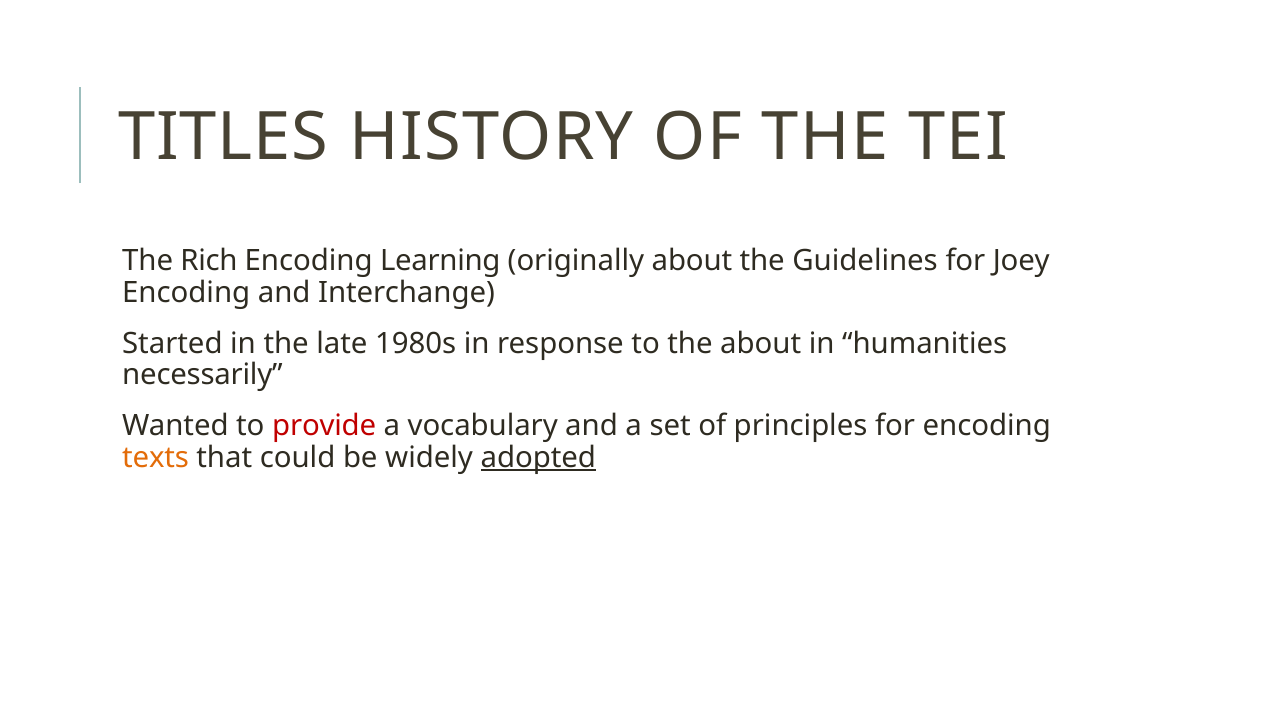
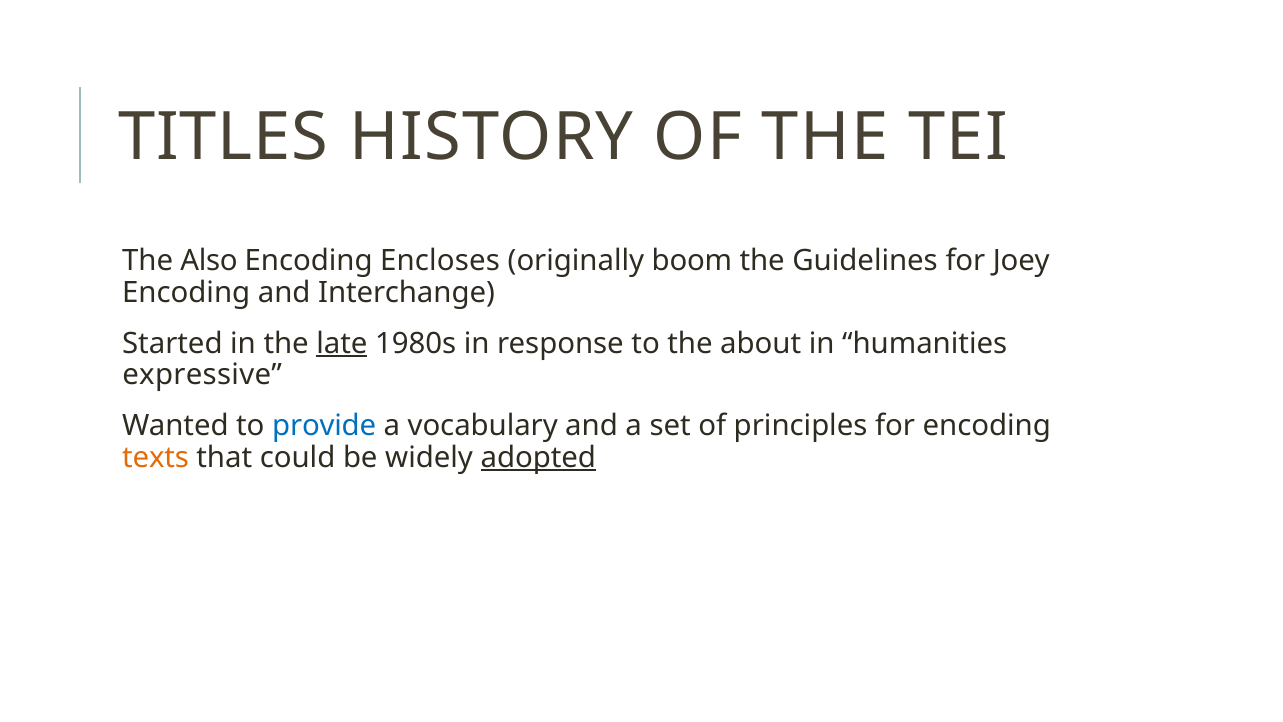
Rich: Rich -> Also
Learning: Learning -> Encloses
originally about: about -> boom
late underline: none -> present
necessarily: necessarily -> expressive
provide colour: red -> blue
